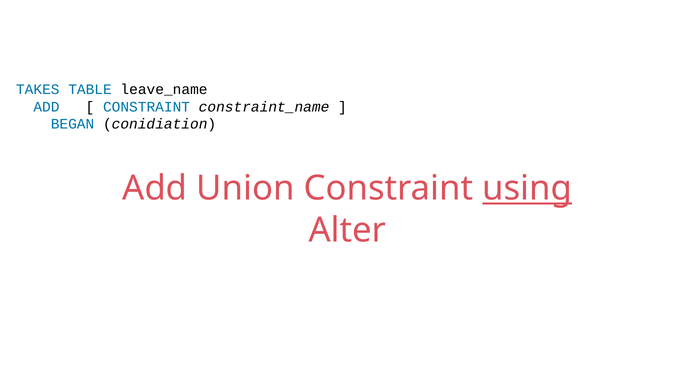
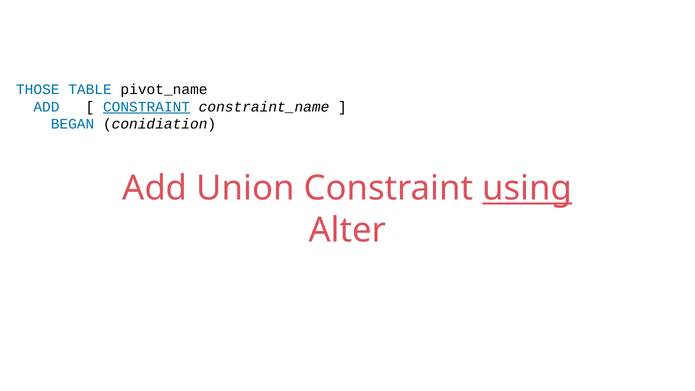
TAKES: TAKES -> THOSE
leave_name: leave_name -> pivot_name
CONSTRAINT at (147, 107) underline: none -> present
